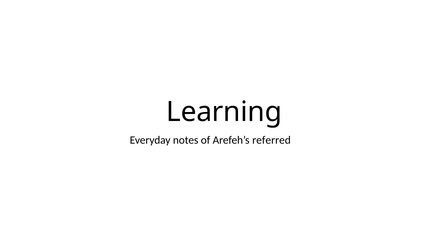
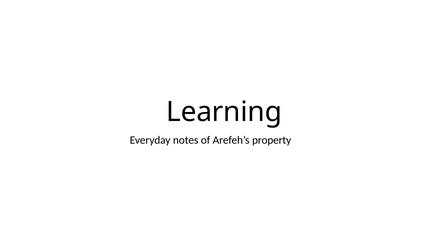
referred: referred -> property
